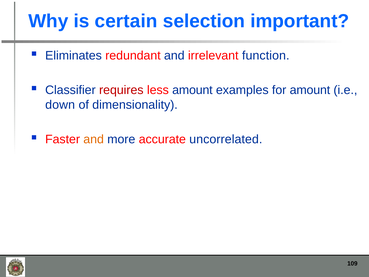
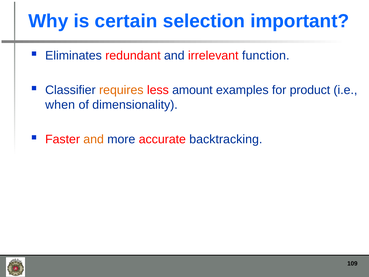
requires colour: red -> orange
for amount: amount -> product
down: down -> when
uncorrelated: uncorrelated -> backtracking
